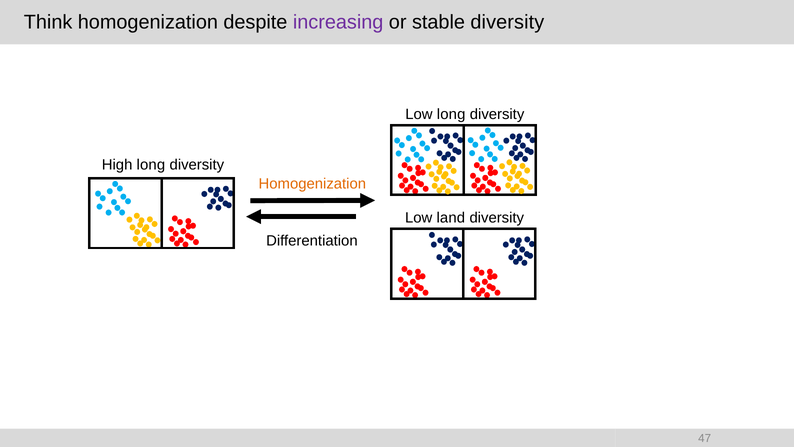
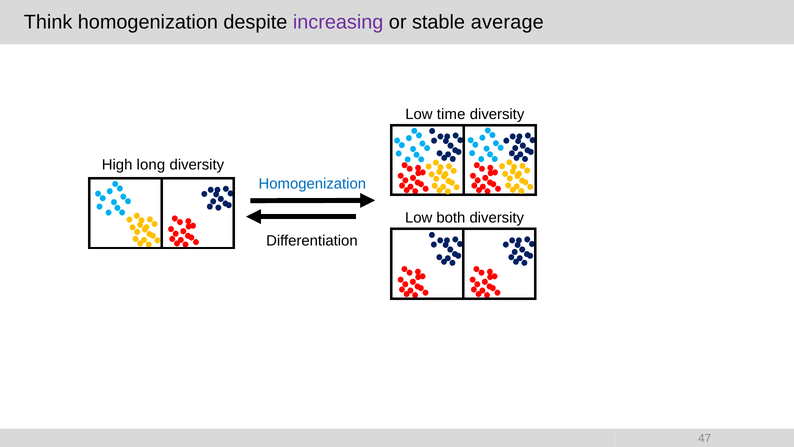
stable diversity: diversity -> average
Low long: long -> time
Homogenization at (312, 184) colour: orange -> blue
land: land -> both
